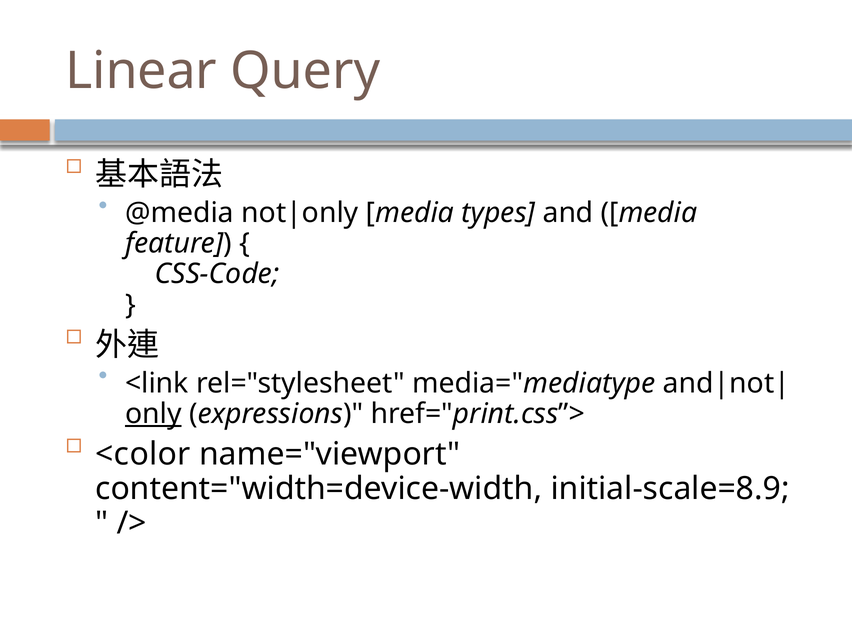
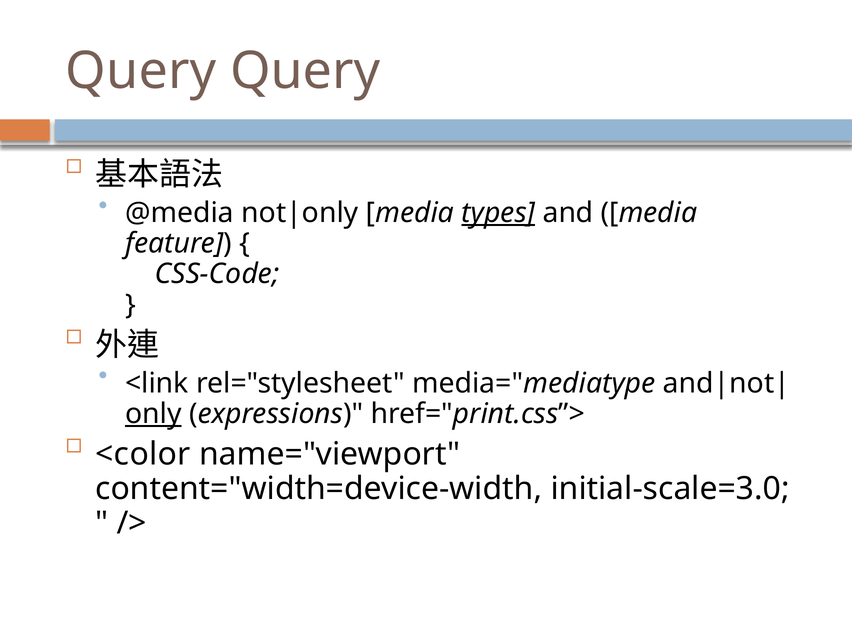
Linear at (141, 71): Linear -> Query
types underline: none -> present
initial-scale=8.9: initial-scale=8.9 -> initial-scale=3.0
